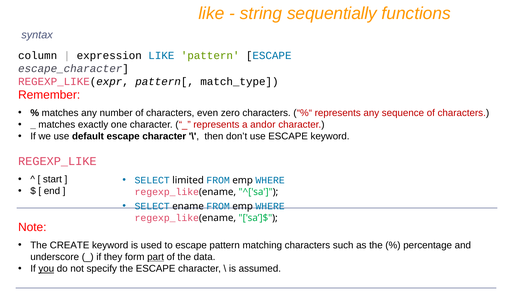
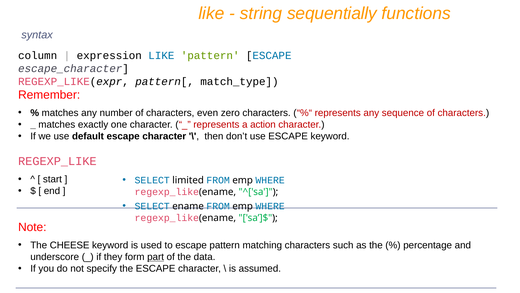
andor: andor -> action
CREATE: CREATE -> CHEESE
you underline: present -> none
